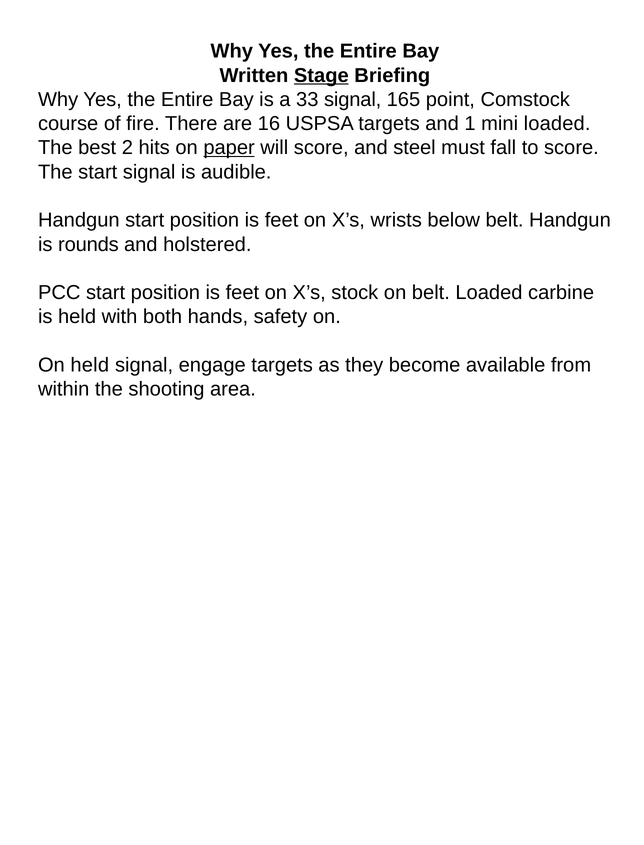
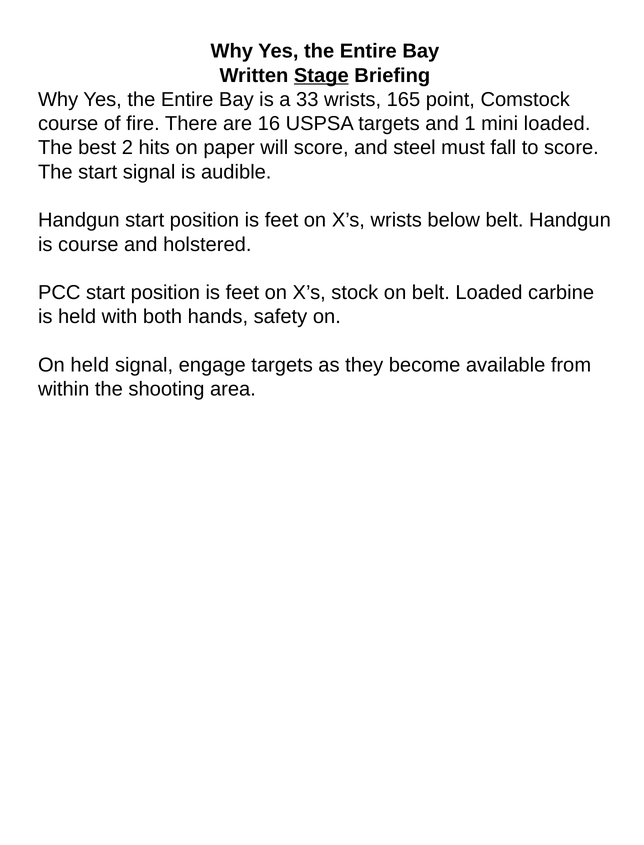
33 signal: signal -> wrists
paper underline: present -> none
is rounds: rounds -> course
